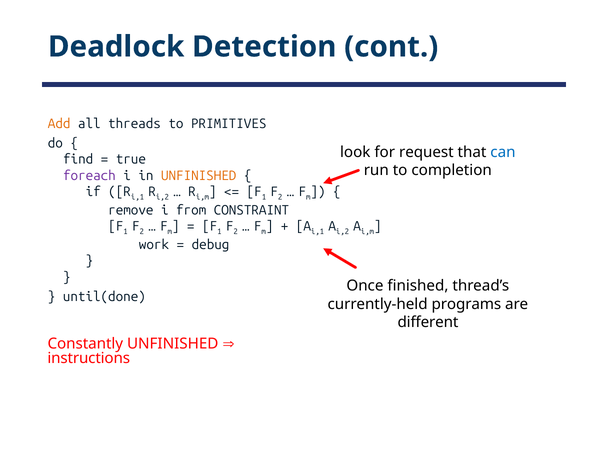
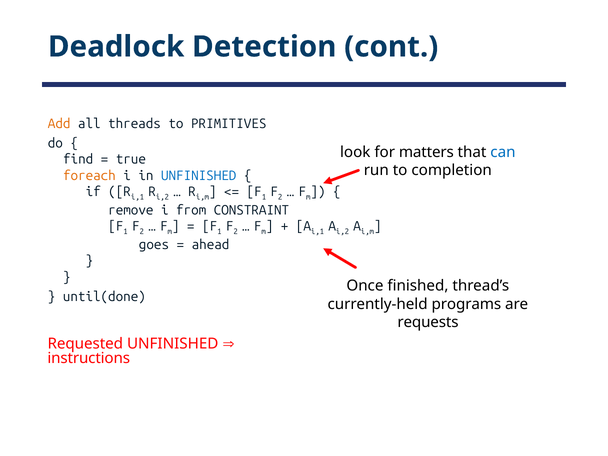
request: request -> matters
foreach colour: purple -> orange
UNFINISHED at (199, 176) colour: orange -> blue
work: work -> goes
debug: debug -> ahead
different: different -> requests
Constantly: Constantly -> Requested
